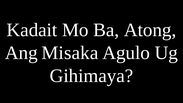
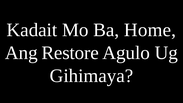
Atong: Atong -> Home
Misaka: Misaka -> Restore
